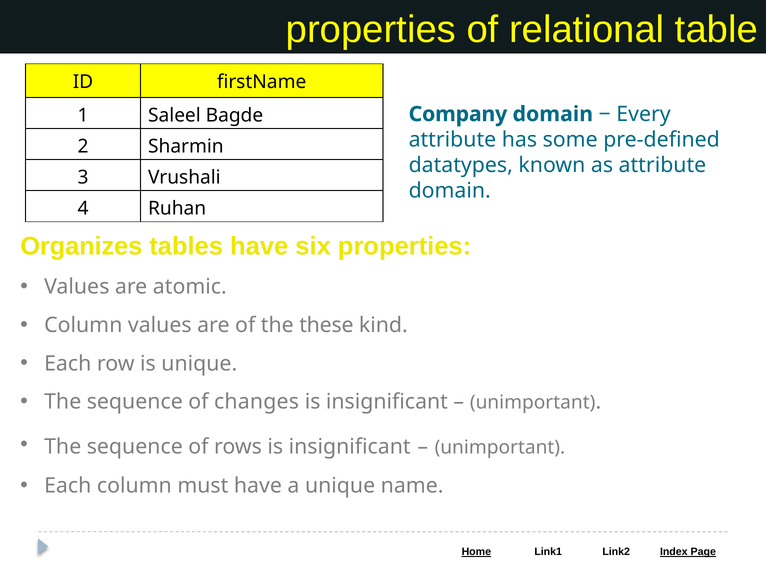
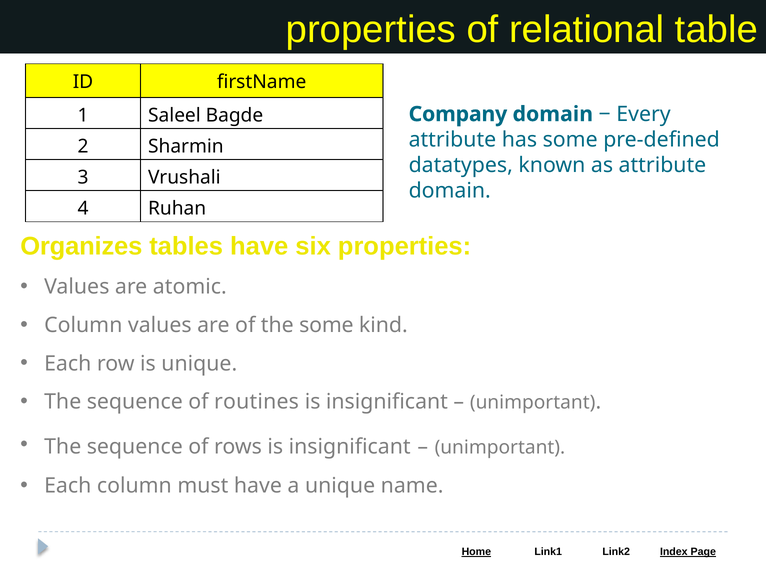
the these: these -> some
changes: changes -> routines
